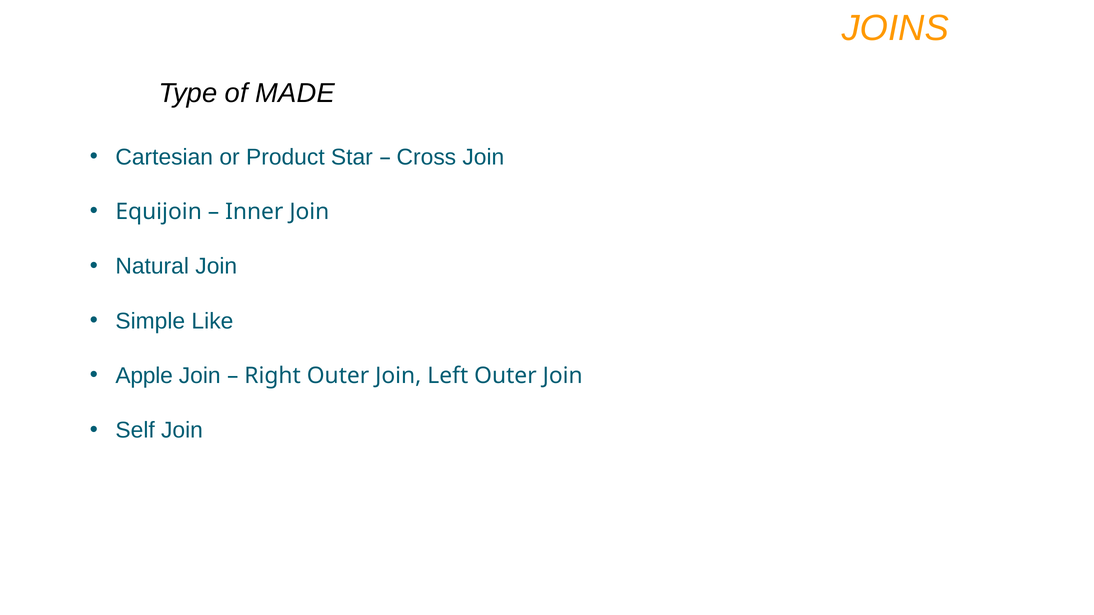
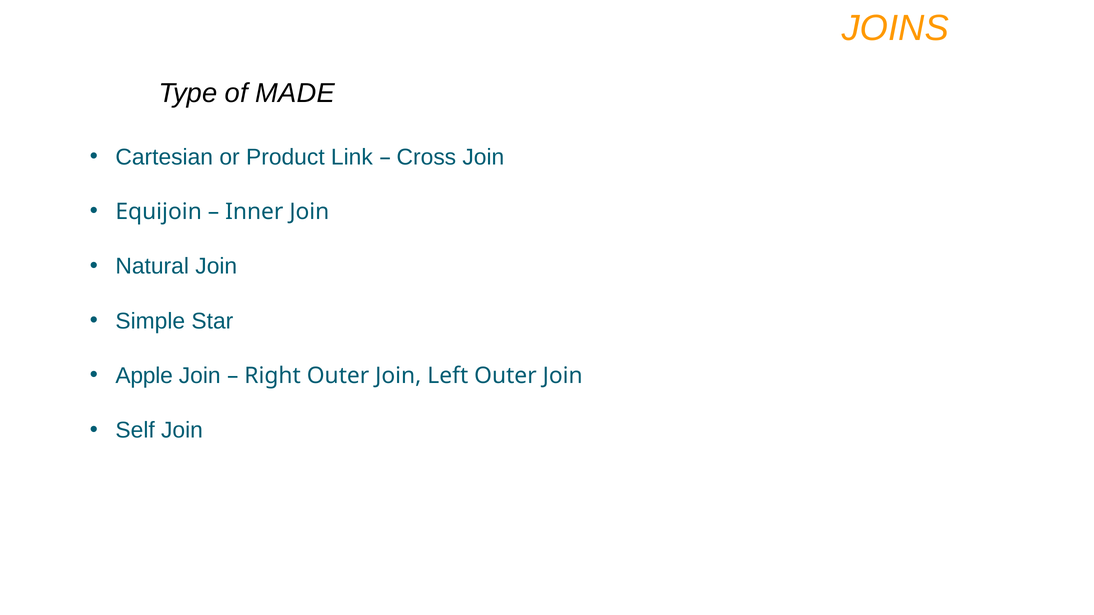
Star: Star -> Link
Like: Like -> Star
